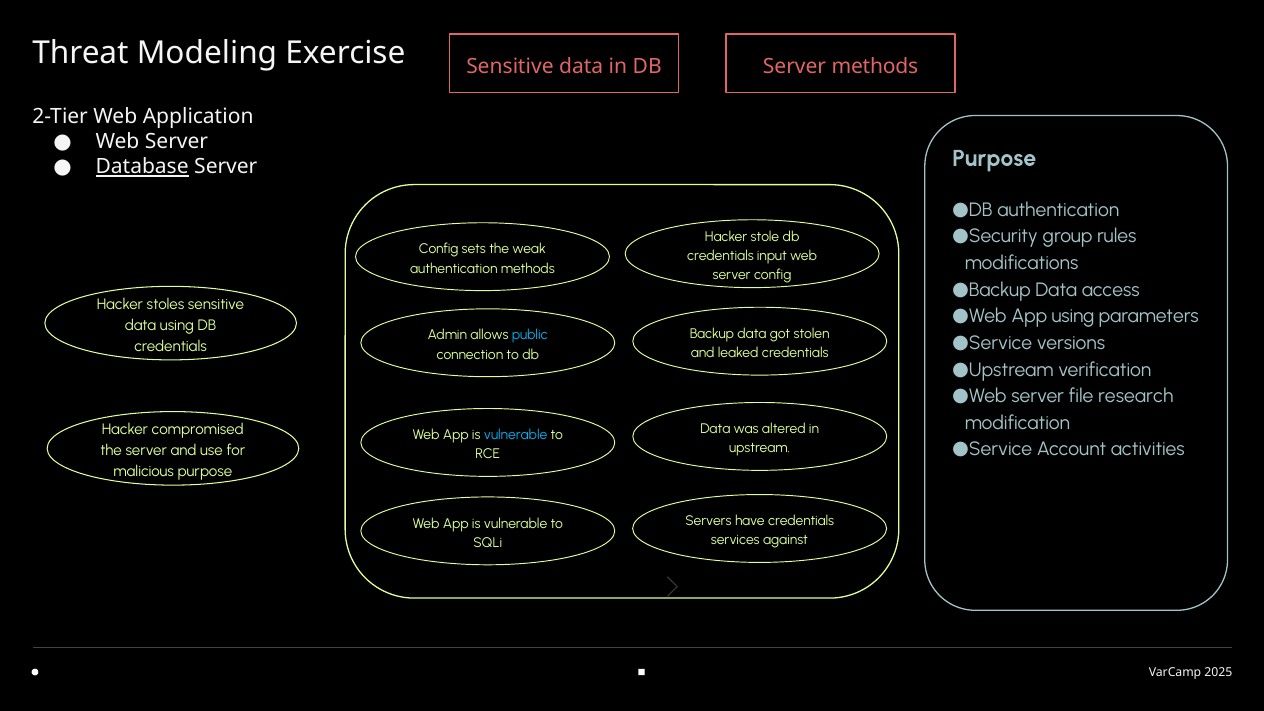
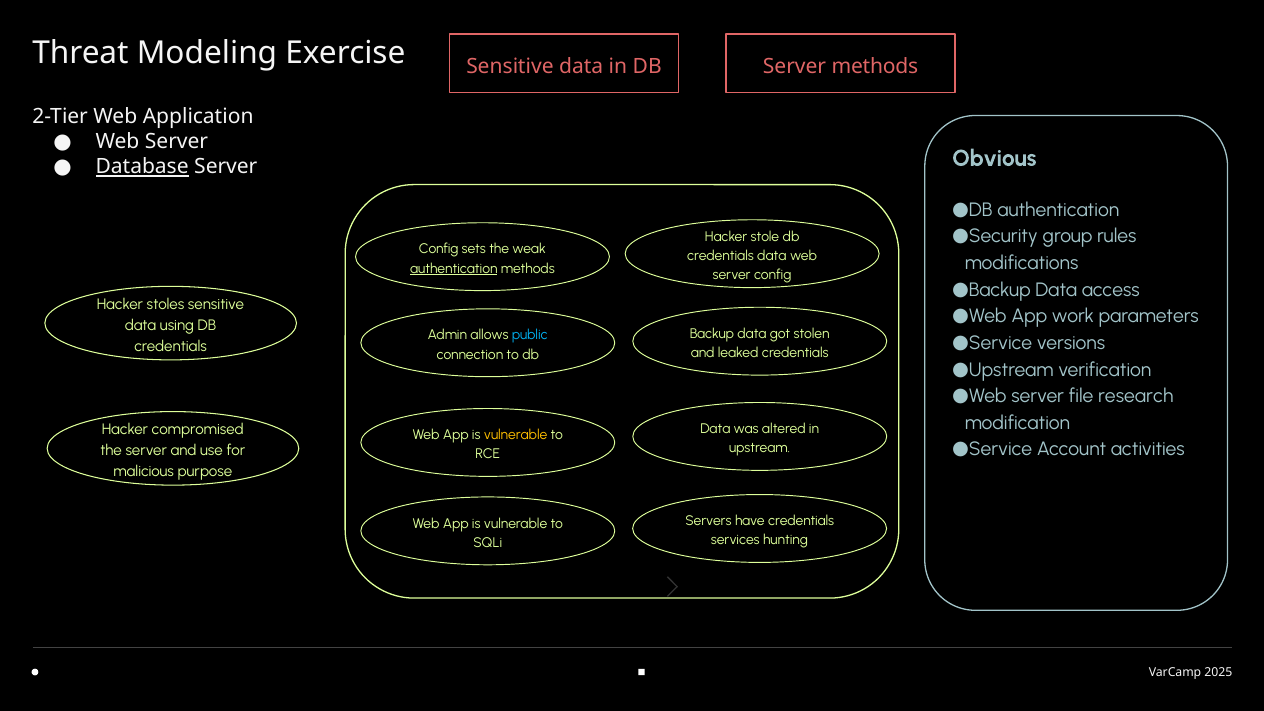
Purpose at (994, 158): Purpose -> Obvious
credentials input: input -> data
authentication at (454, 268) underline: none -> present
App using: using -> work
vulnerable at (516, 435) colour: light blue -> yellow
against: against -> hunting
